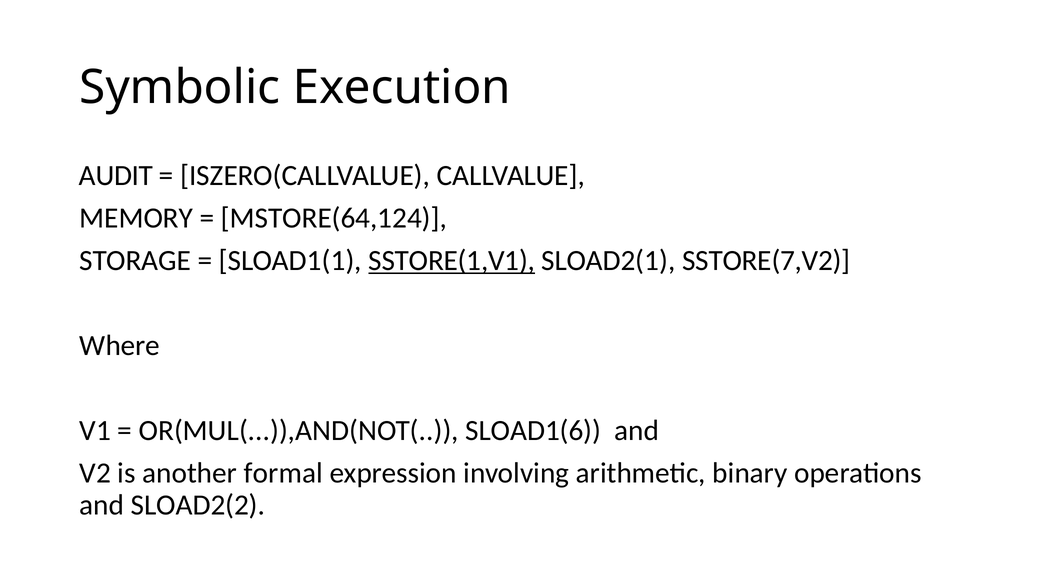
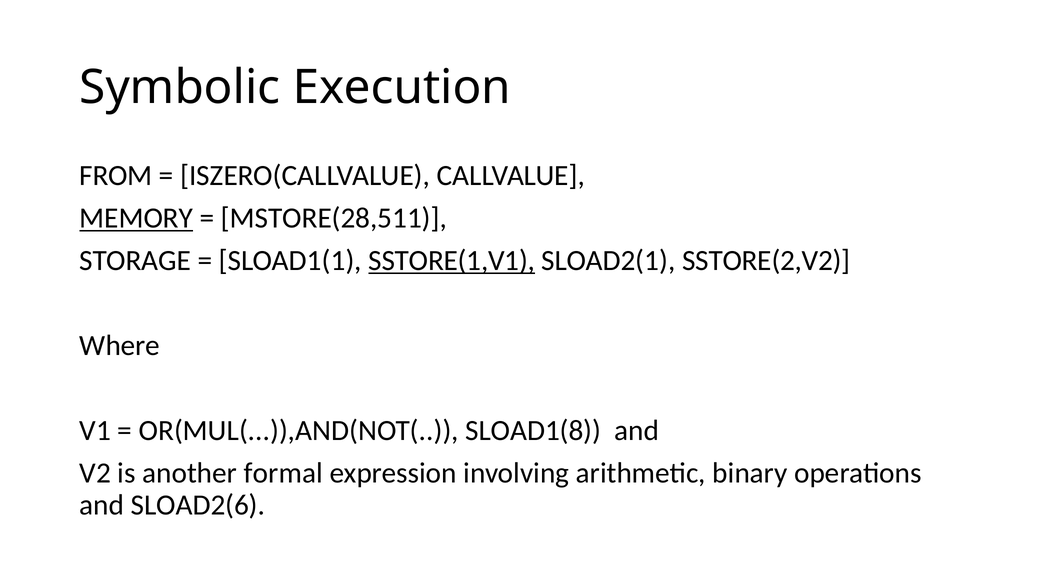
AUDIT: AUDIT -> FROM
MEMORY underline: none -> present
MSTORE(64,124: MSTORE(64,124 -> MSTORE(28,511
SSTORE(7,V2: SSTORE(7,V2 -> SSTORE(2,V2
SLOAD1(6: SLOAD1(6 -> SLOAD1(8
SLOAD2(2: SLOAD2(2 -> SLOAD2(6
